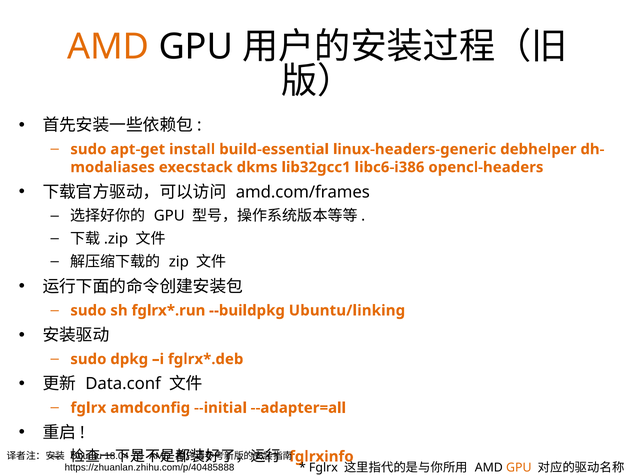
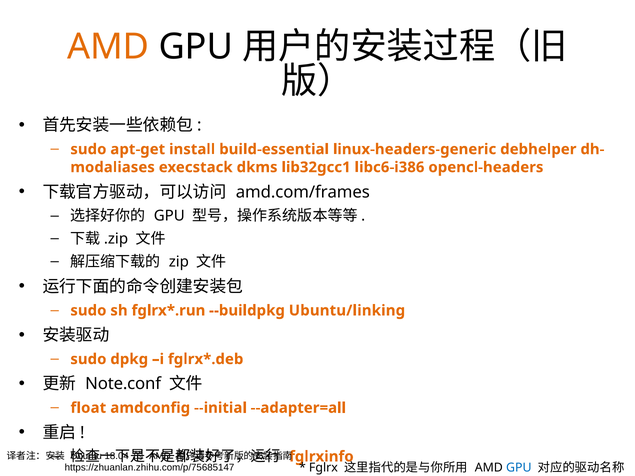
Data.conf: Data.conf -> Note.conf
fglrx at (88, 408): fglrx -> float
https://zhuanlan.zhihu.com/p/40485888: https://zhuanlan.zhihu.com/p/40485888 -> https://zhuanlan.zhihu.com/p/75685147
GPU at (519, 468) colour: orange -> blue
